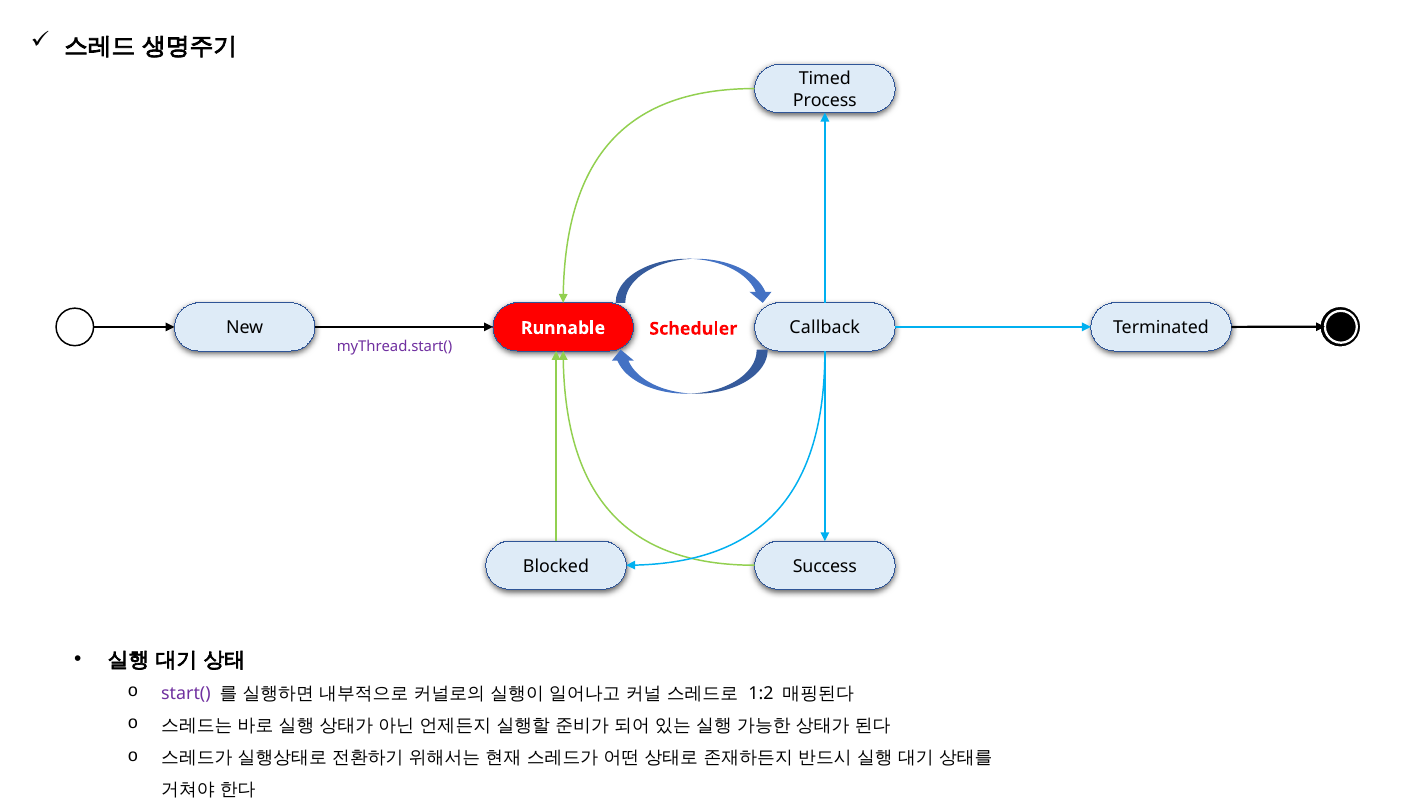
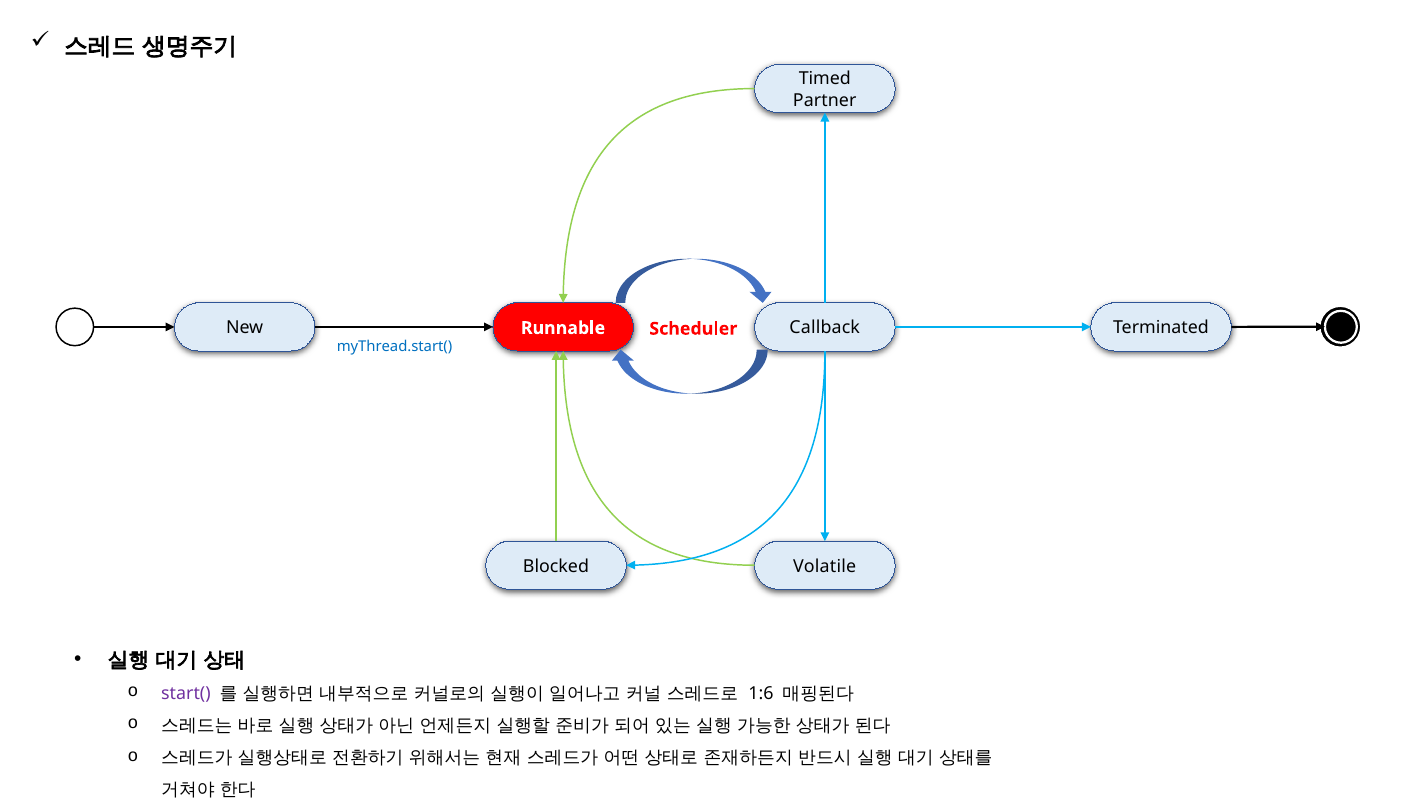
Process: Process -> Partner
myThread.start( colour: purple -> blue
Success: Success -> Volatile
1:2: 1:2 -> 1:6
